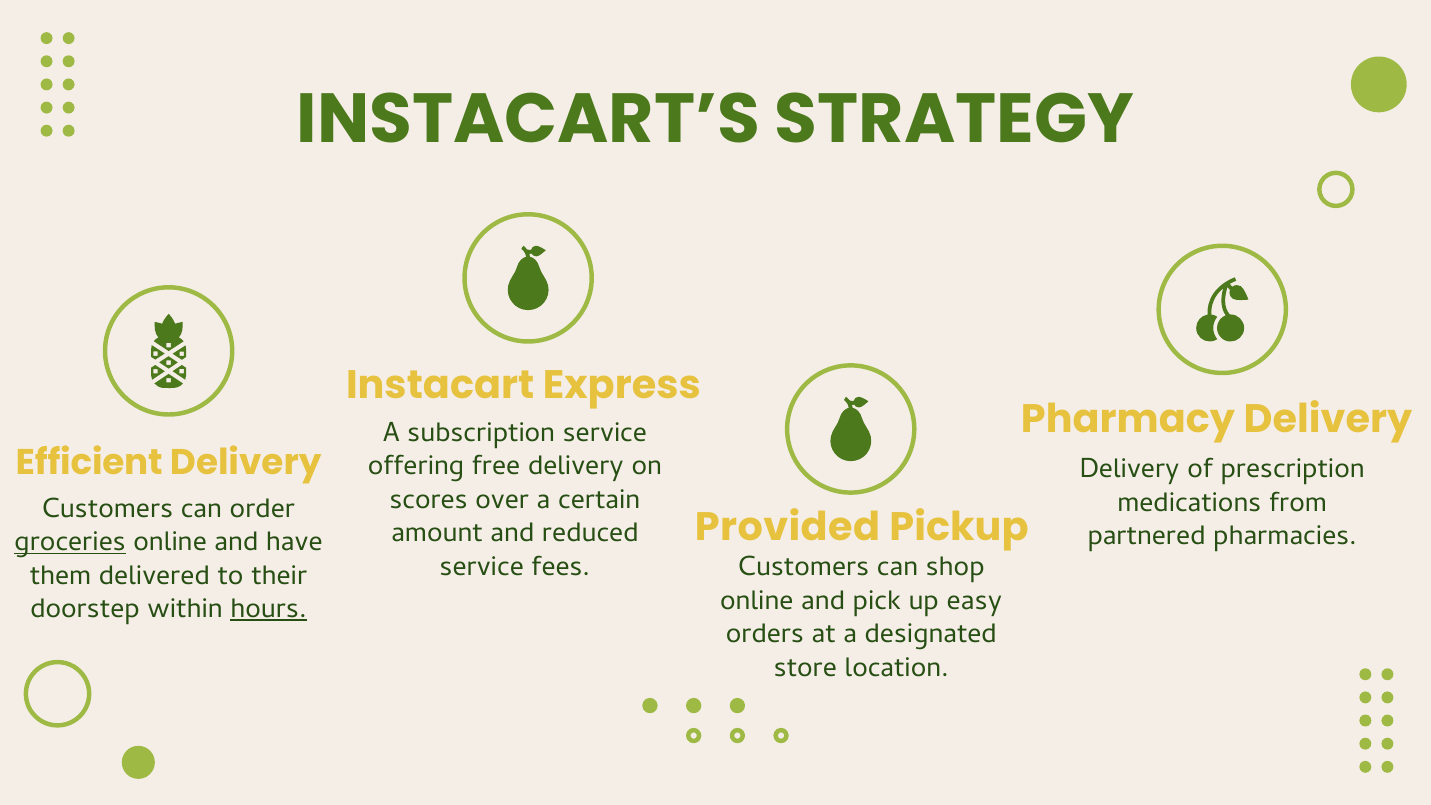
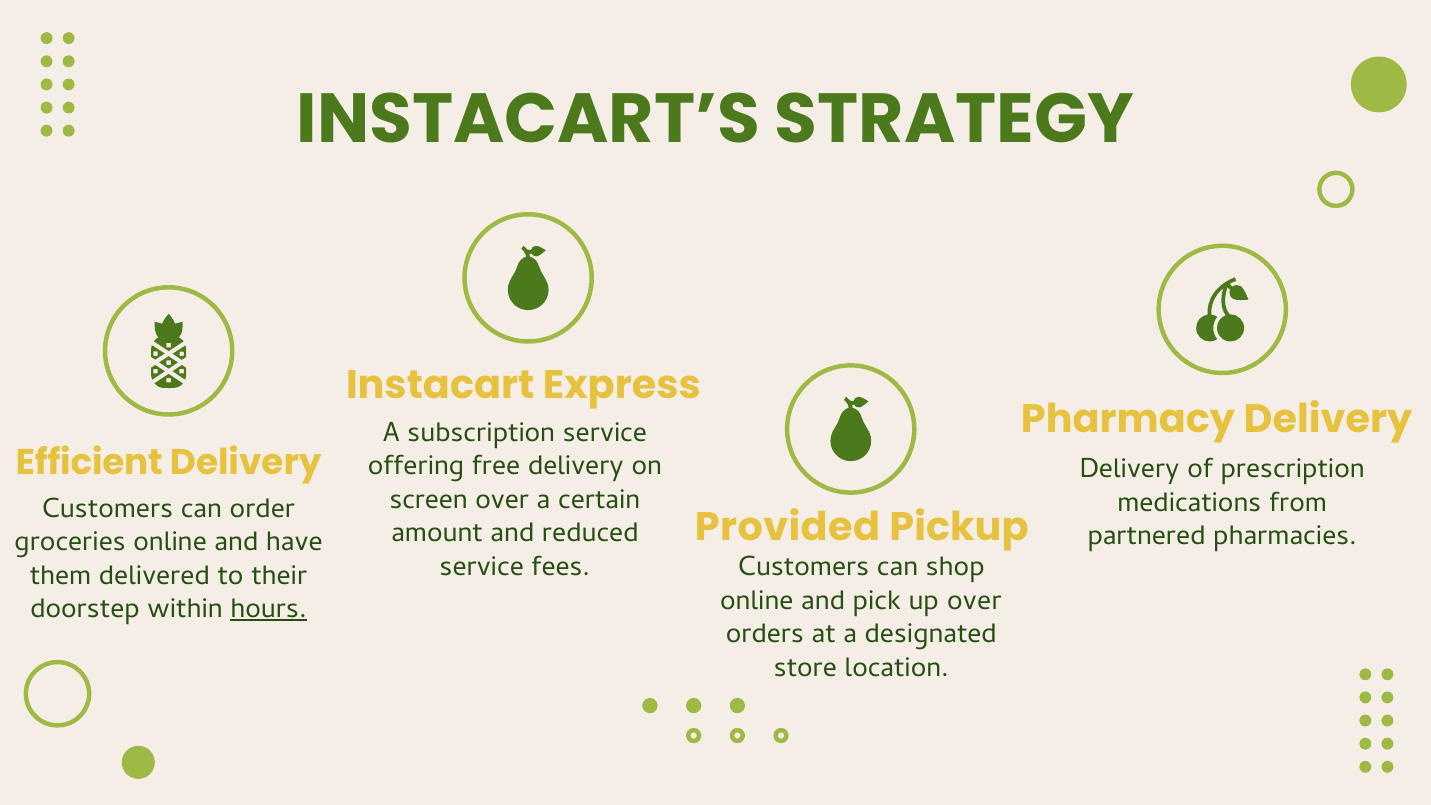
scores: scores -> screen
groceries underline: present -> none
up easy: easy -> over
